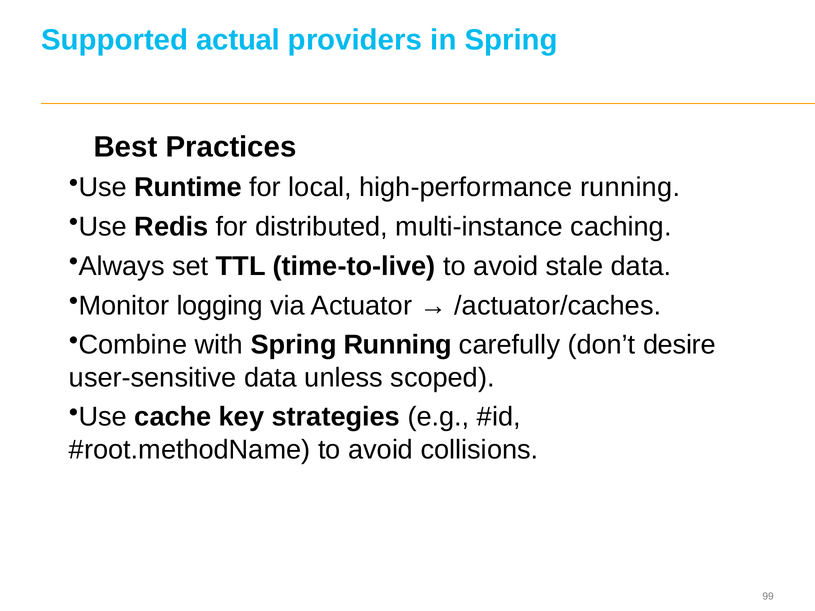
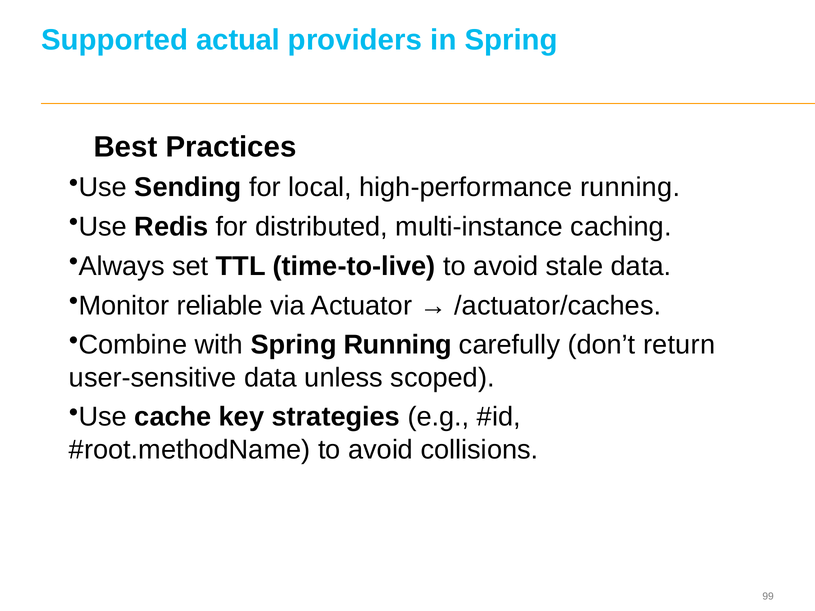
Runtime: Runtime -> Sending
logging: logging -> reliable
desire: desire -> return
